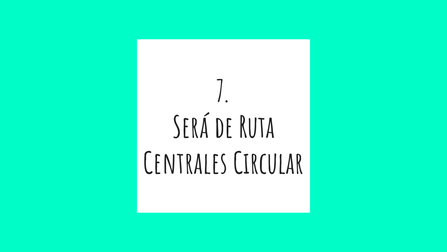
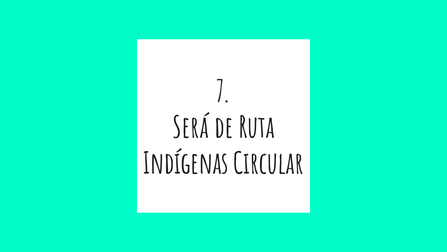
Centrales: Centrales -> Indígenas
